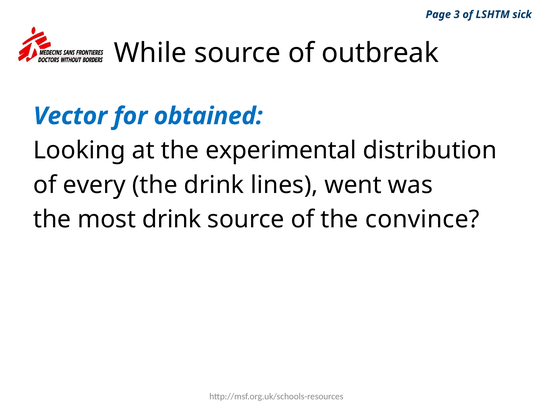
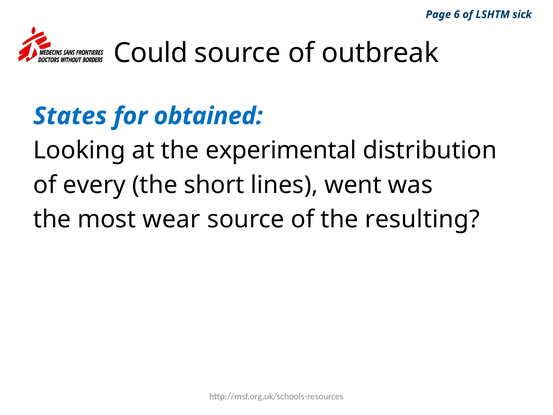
3: 3 -> 6
While: While -> Could
Vector: Vector -> States
the drink: drink -> short
most drink: drink -> wear
convince: convince -> resulting
